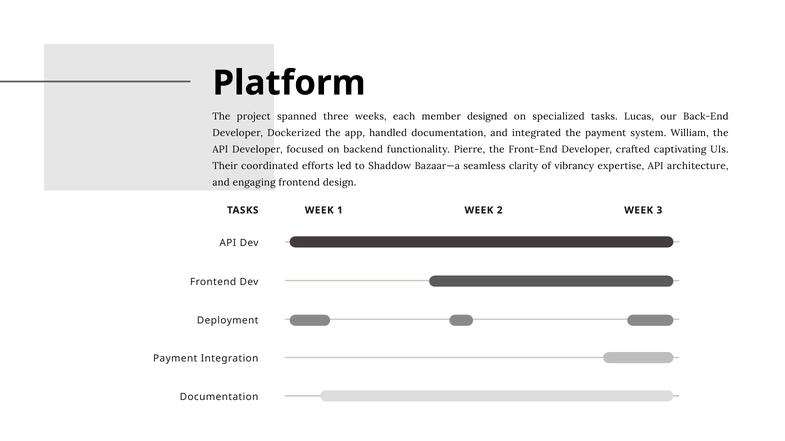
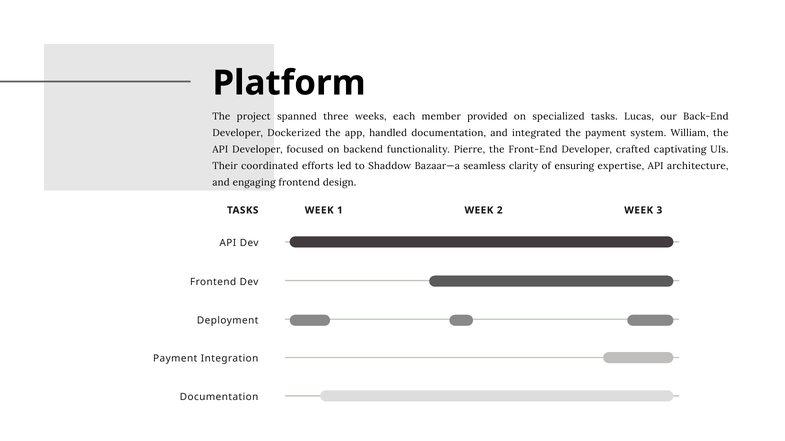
designed: designed -> provided
vibrancy: vibrancy -> ensuring
